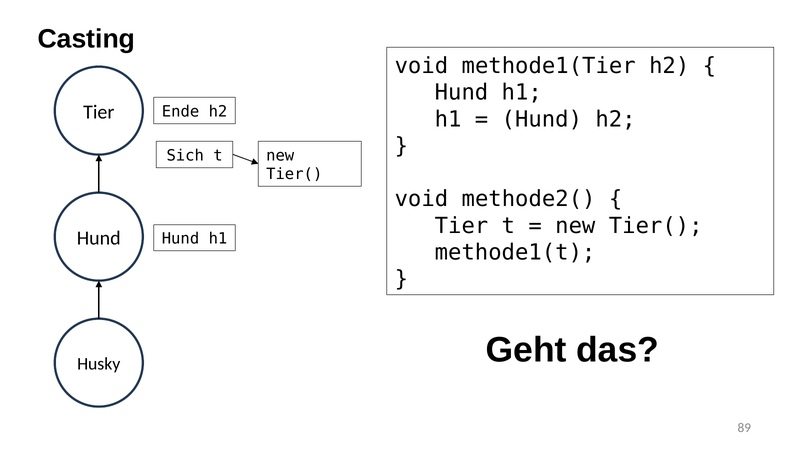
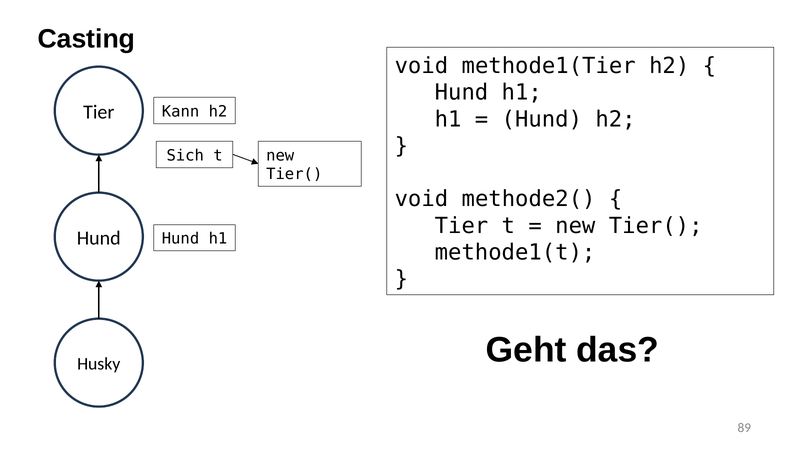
Ende: Ende -> Kann
